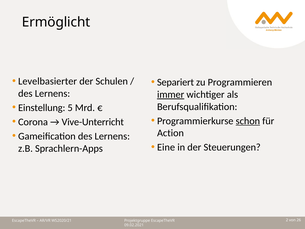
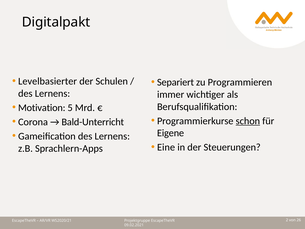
Ermöglicht: Ermöglicht -> Digitalpakt
immer underline: present -> none
Einstellung: Einstellung -> Motivation
Vive-Unterricht: Vive-Unterricht -> Bald-Unterricht
Action: Action -> Eigene
